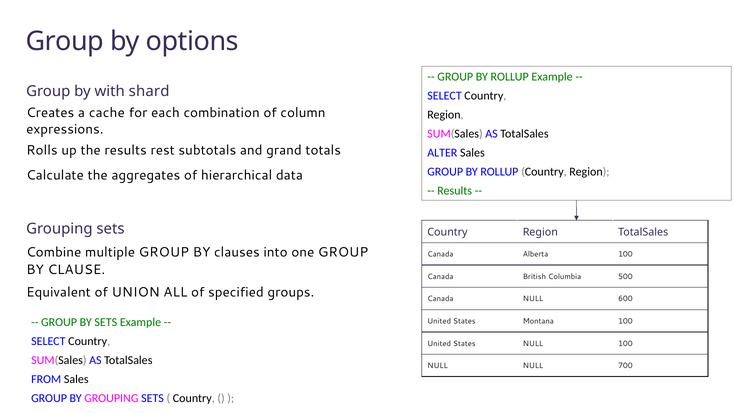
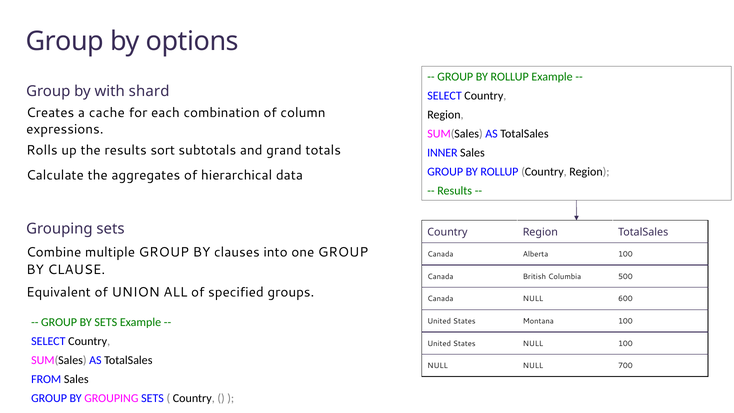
rest: rest -> sort
ALTER: ALTER -> INNER
